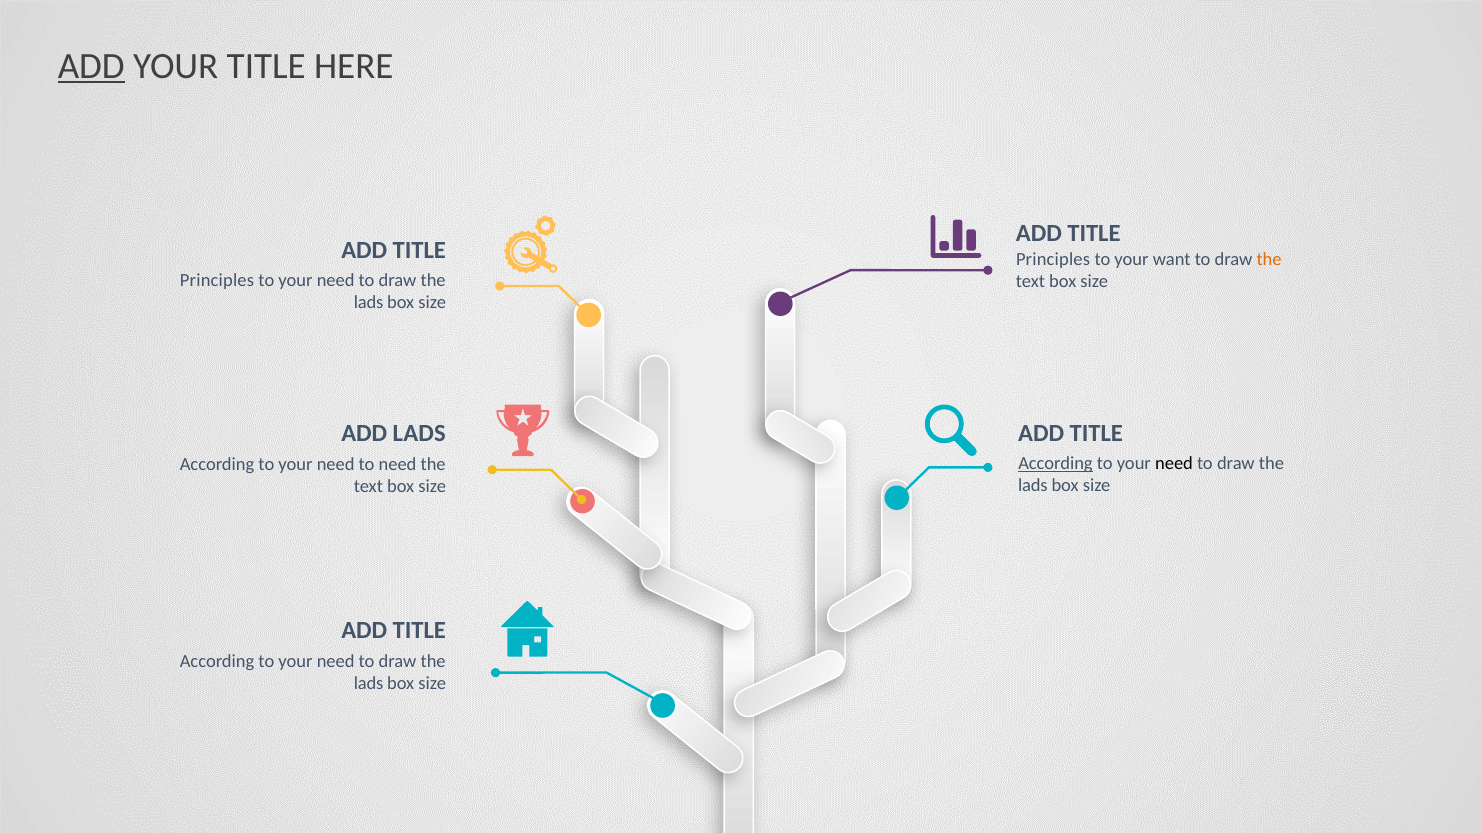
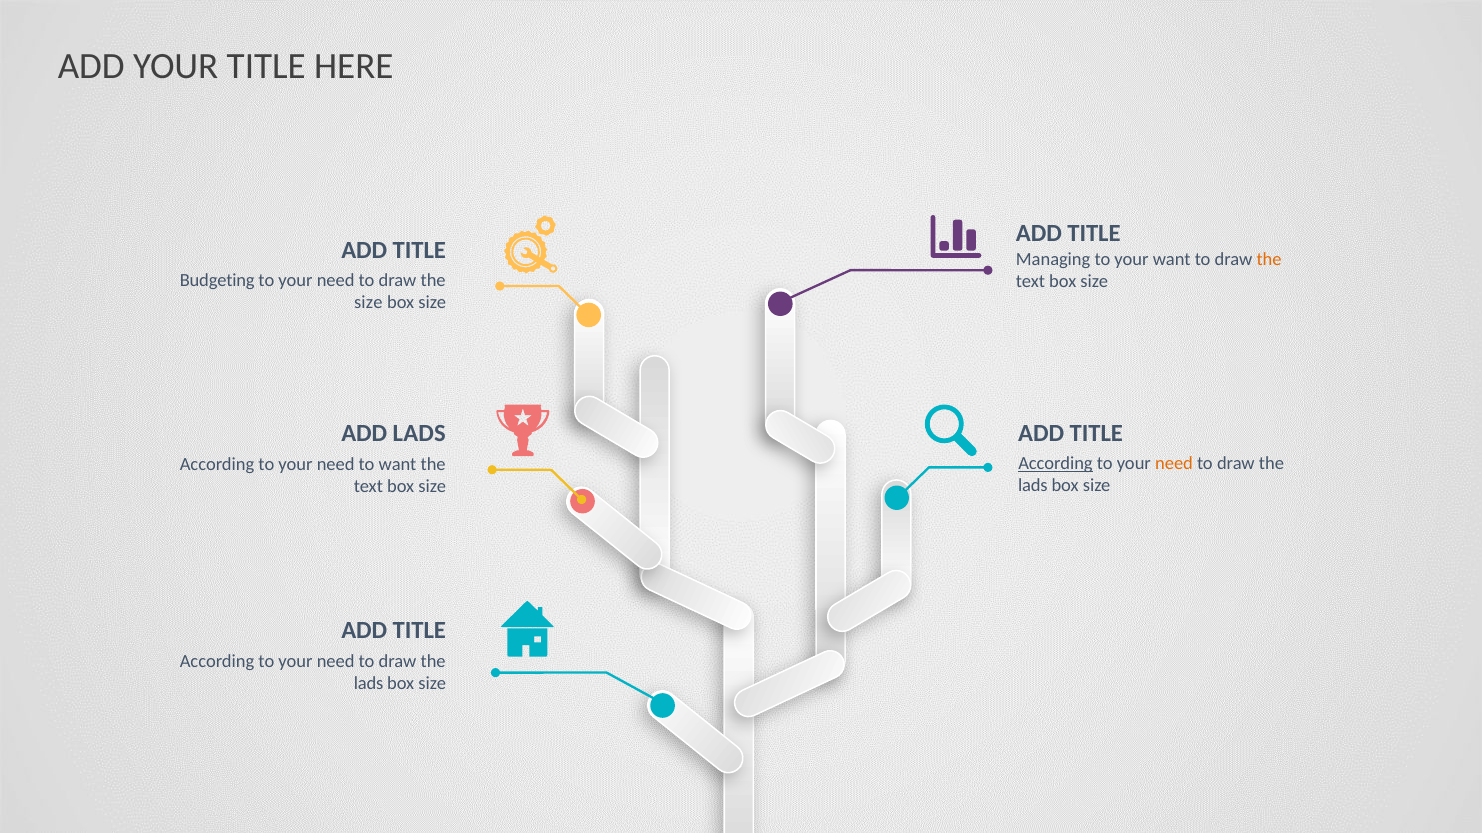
ADD at (91, 66) underline: present -> none
Principles at (1053, 260): Principles -> Managing
Principles at (217, 280): Principles -> Budgeting
lads at (369, 302): lads -> size
need at (1174, 464) colour: black -> orange
to need: need -> want
